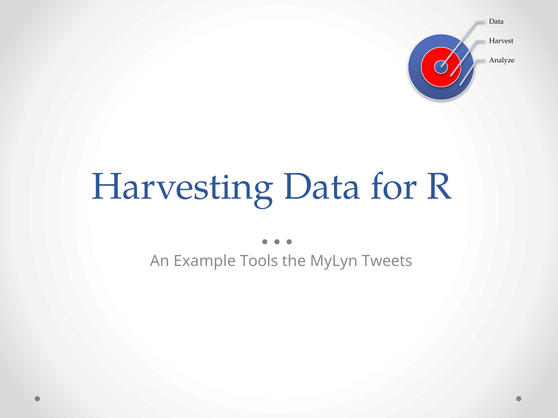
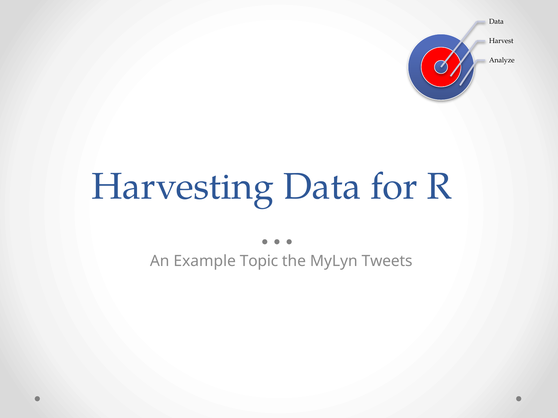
Tools: Tools -> Topic
